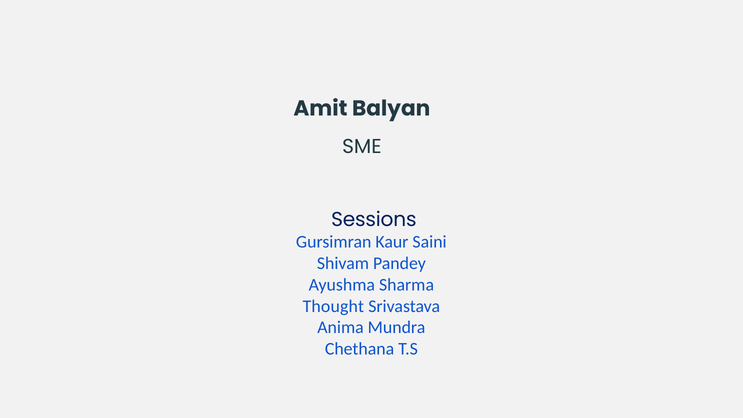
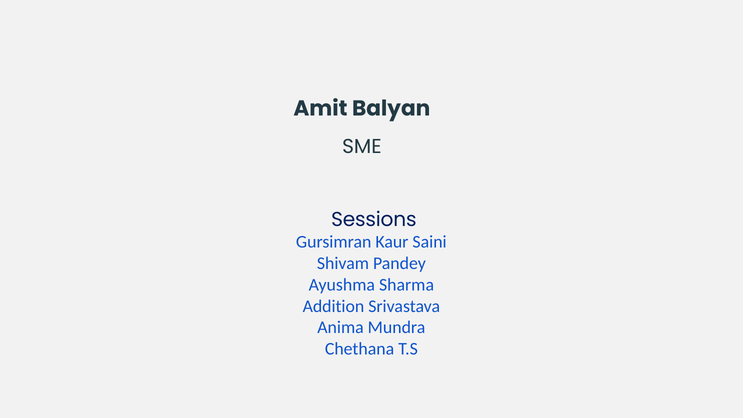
Thought: Thought -> Addition
